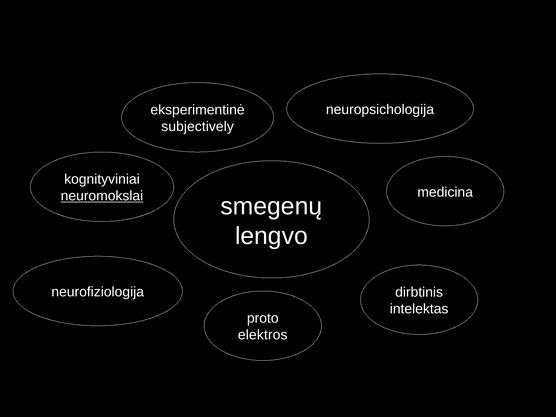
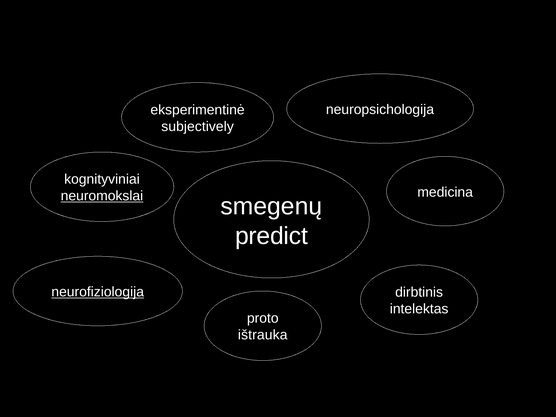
lengvo: lengvo -> predict
neurofiziologija underline: none -> present
elektros: elektros -> ištrauka
